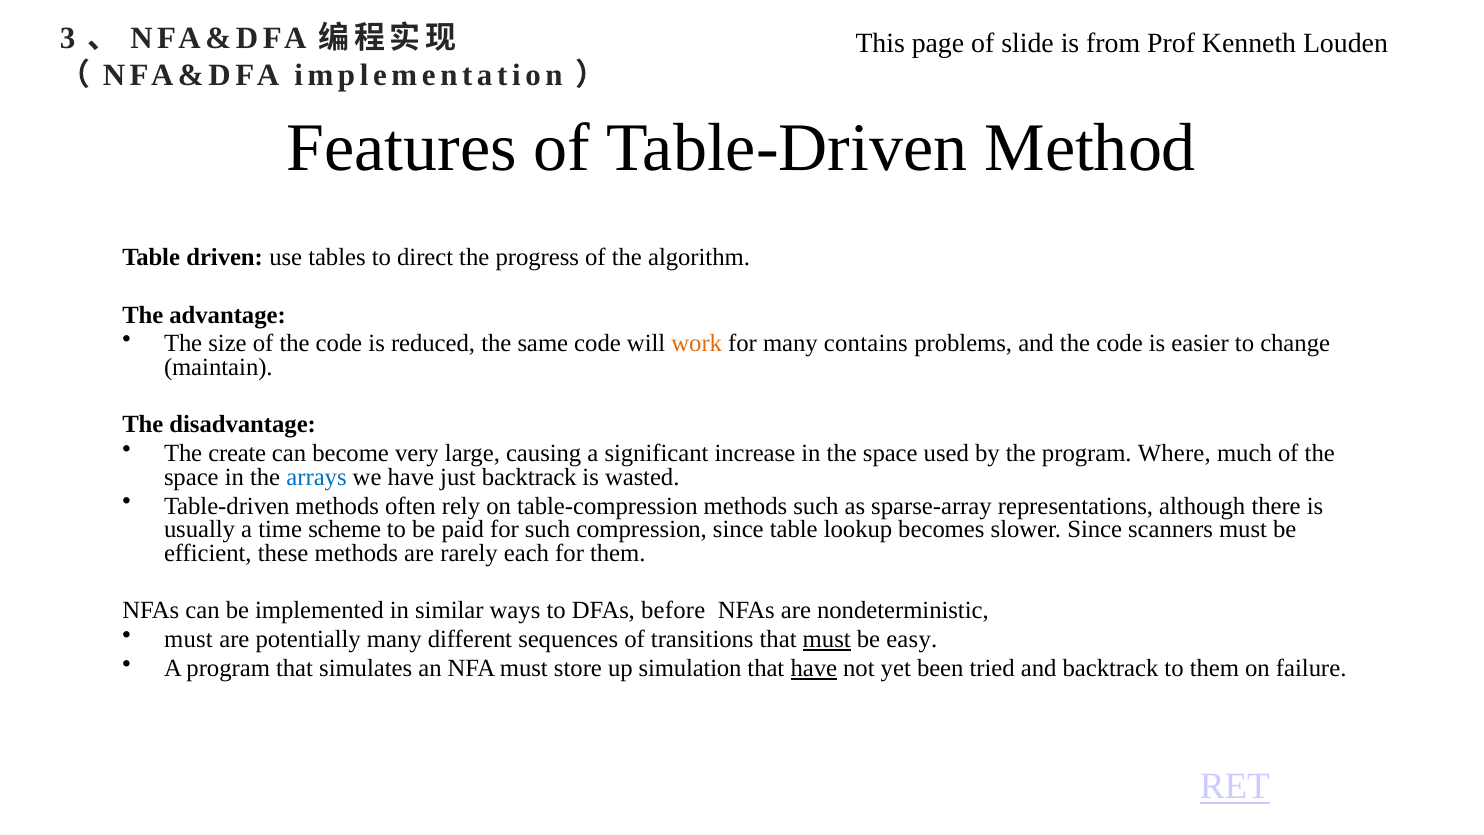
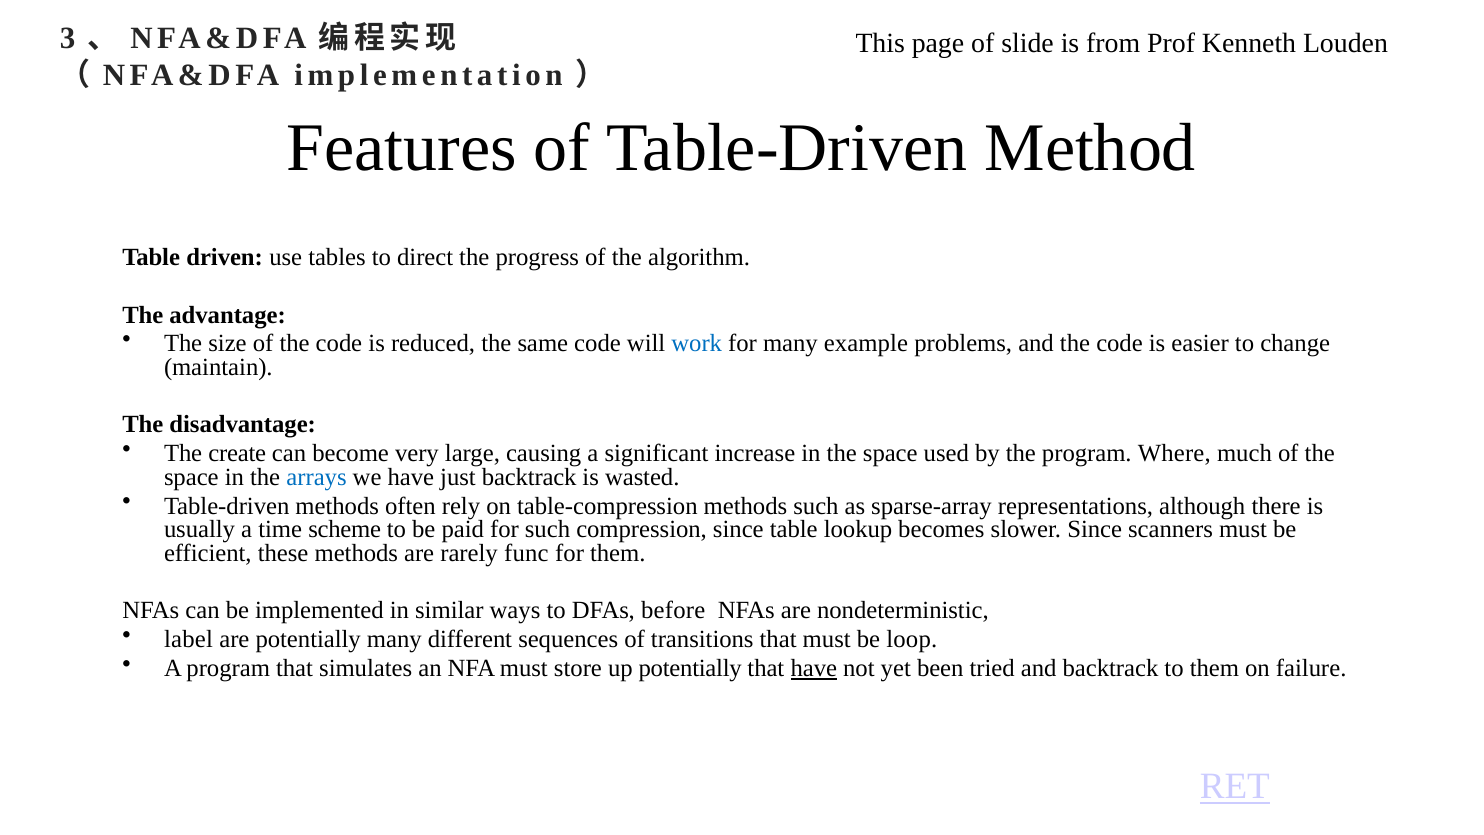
work colour: orange -> blue
contains: contains -> example
each: each -> func
must at (188, 639): must -> label
must at (827, 639) underline: present -> none
easy: easy -> loop
up simulation: simulation -> potentially
